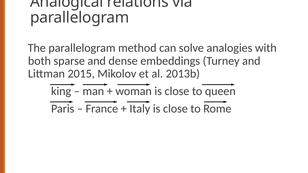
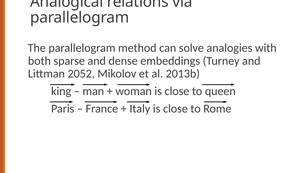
2015: 2015 -> 2052
